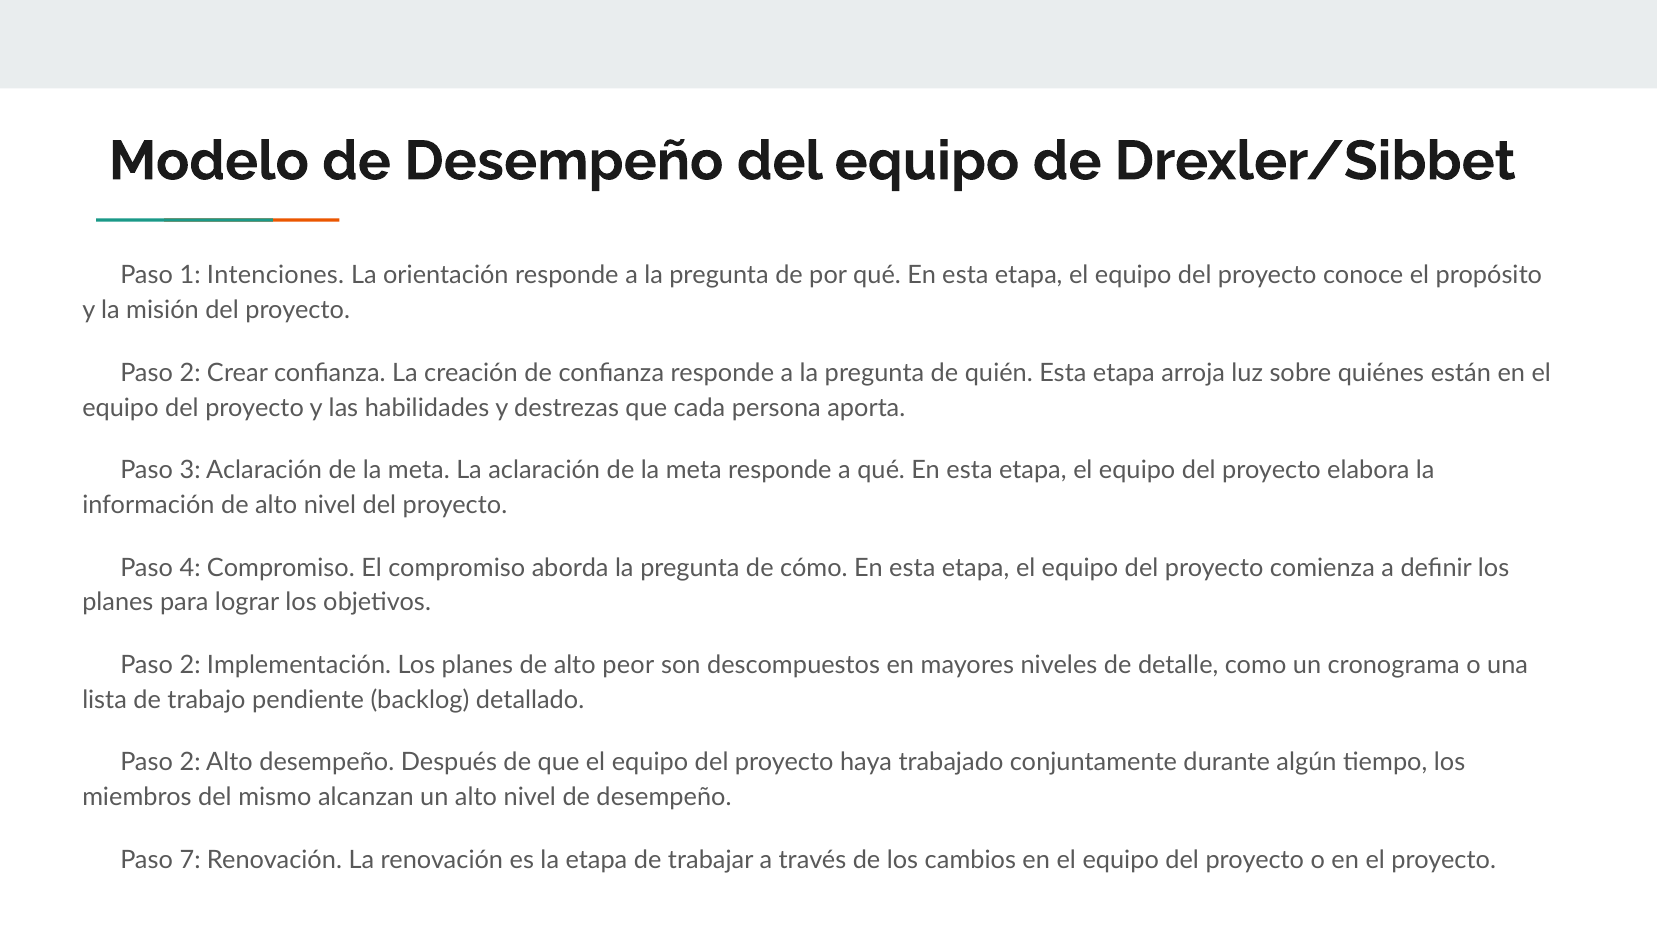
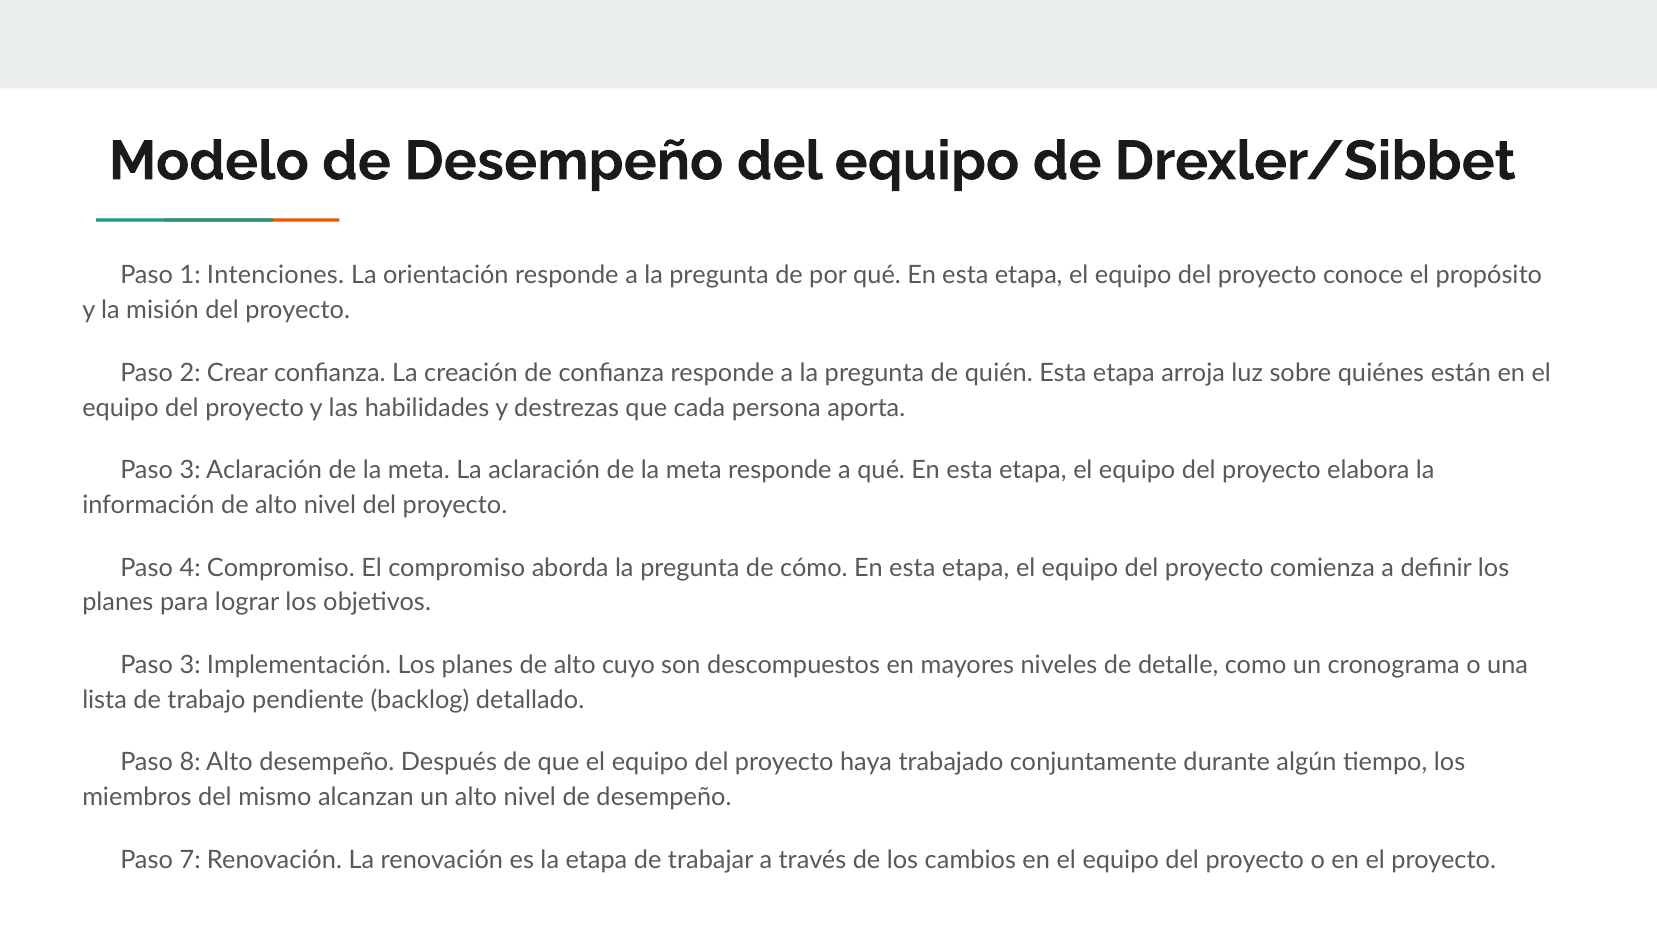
2 at (190, 665): 2 -> 3
peor: peor -> cuyo
2 at (190, 763): 2 -> 8
